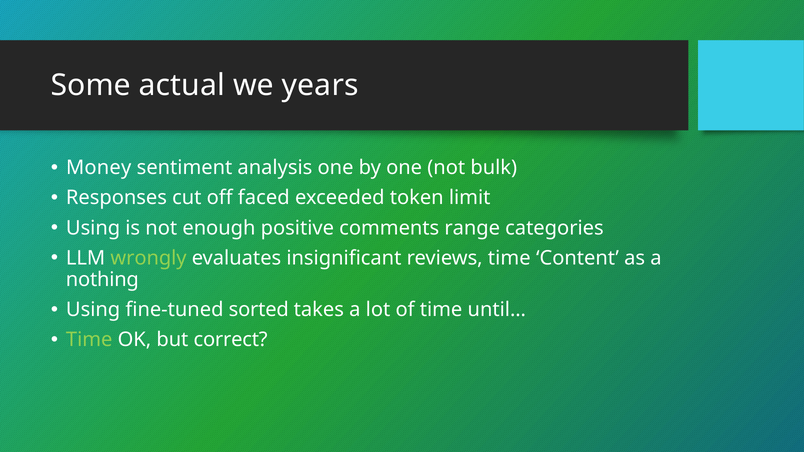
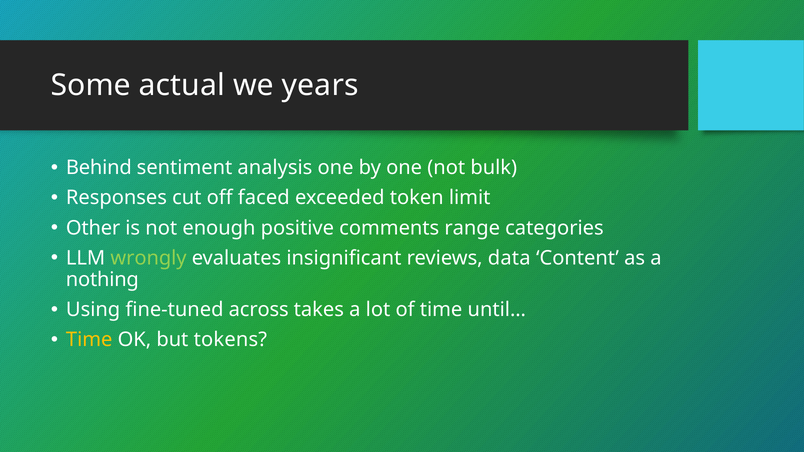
Money: Money -> Behind
Using at (93, 228): Using -> Other
reviews time: time -> data
sorted: sorted -> across
Time at (89, 340) colour: light green -> yellow
correct: correct -> tokens
